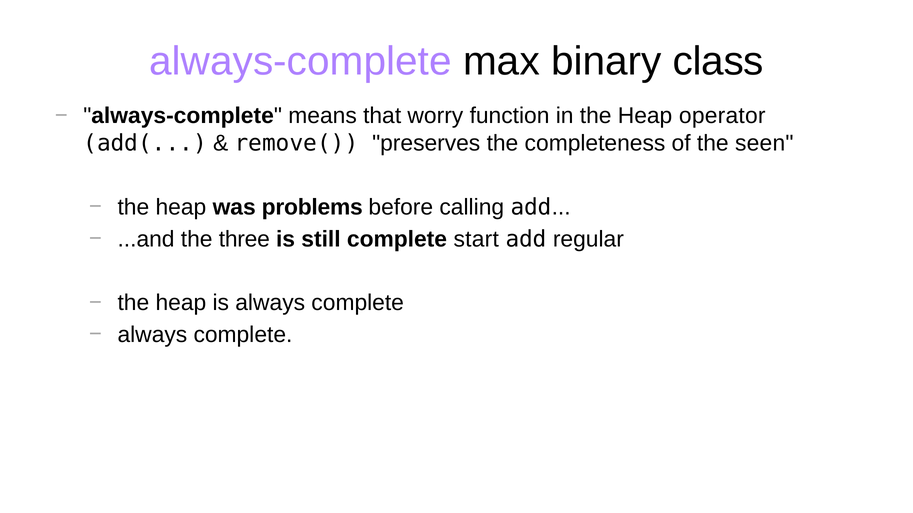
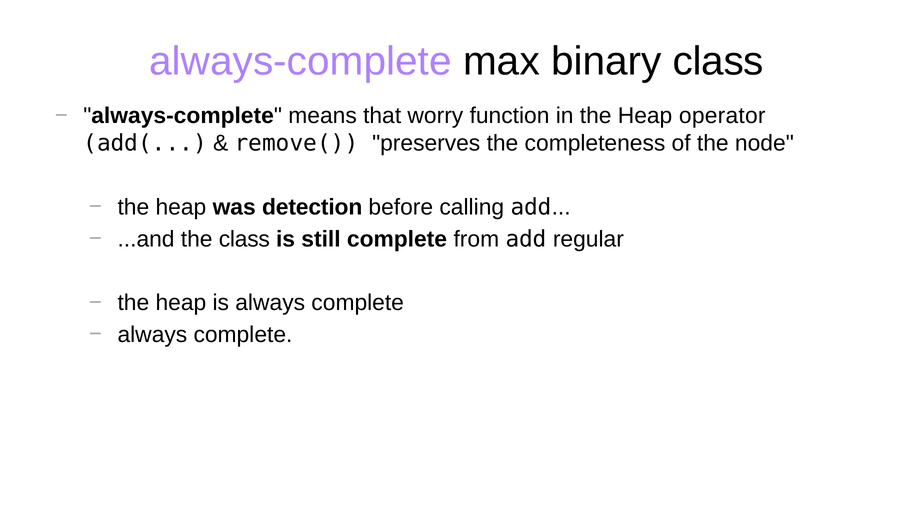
seen: seen -> node
problems: problems -> detection
the three: three -> class
start: start -> from
